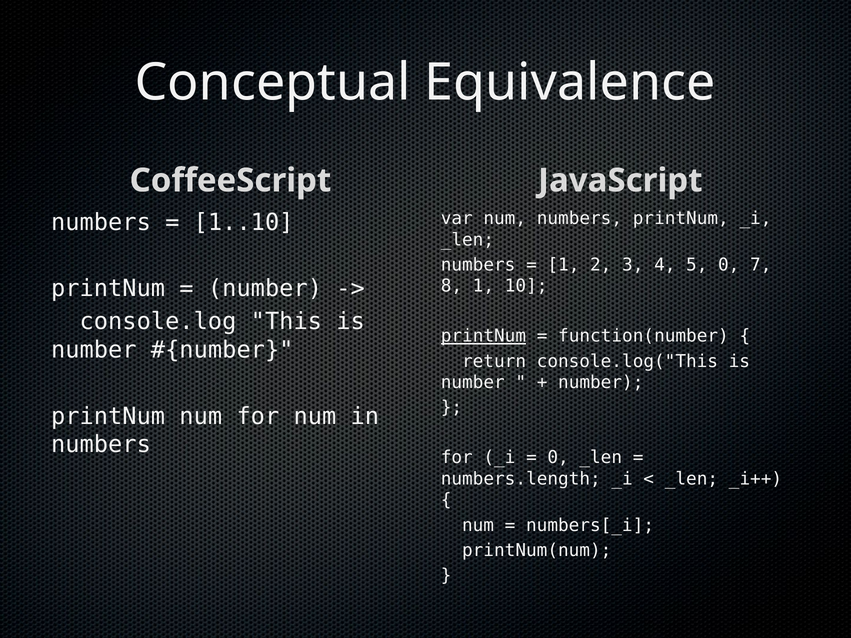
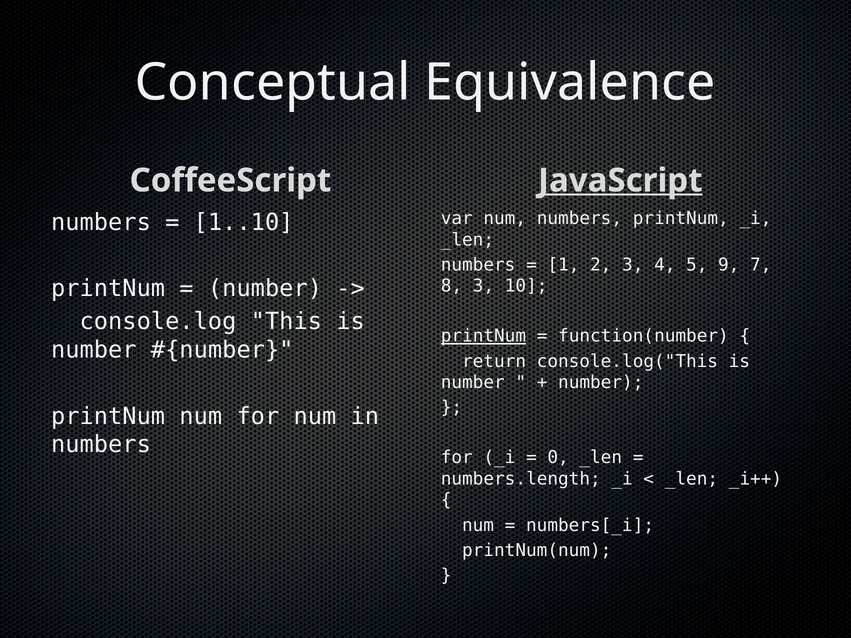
JavaScript underline: none -> present
5 0: 0 -> 9
8 1: 1 -> 3
